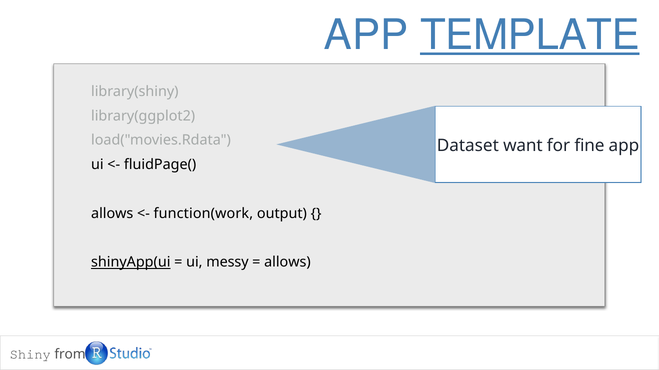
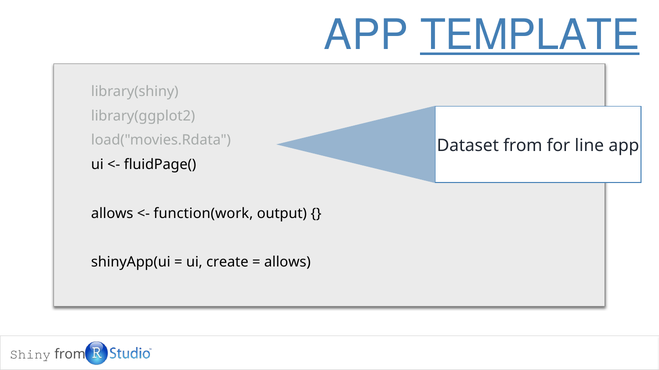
Dataset want: want -> from
fine: fine -> line
shinyApp(ui underline: present -> none
messy: messy -> create
